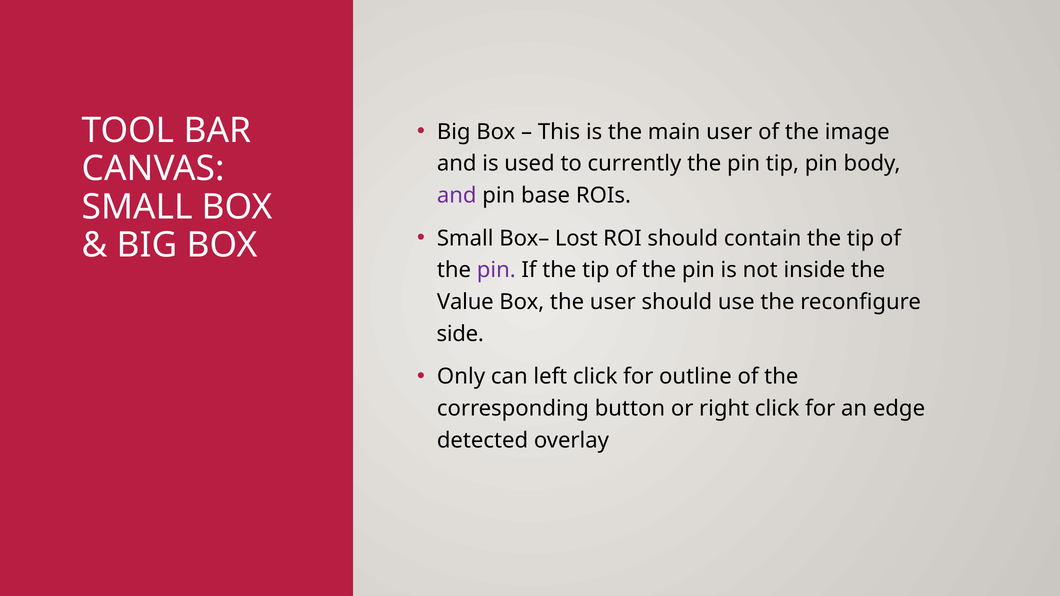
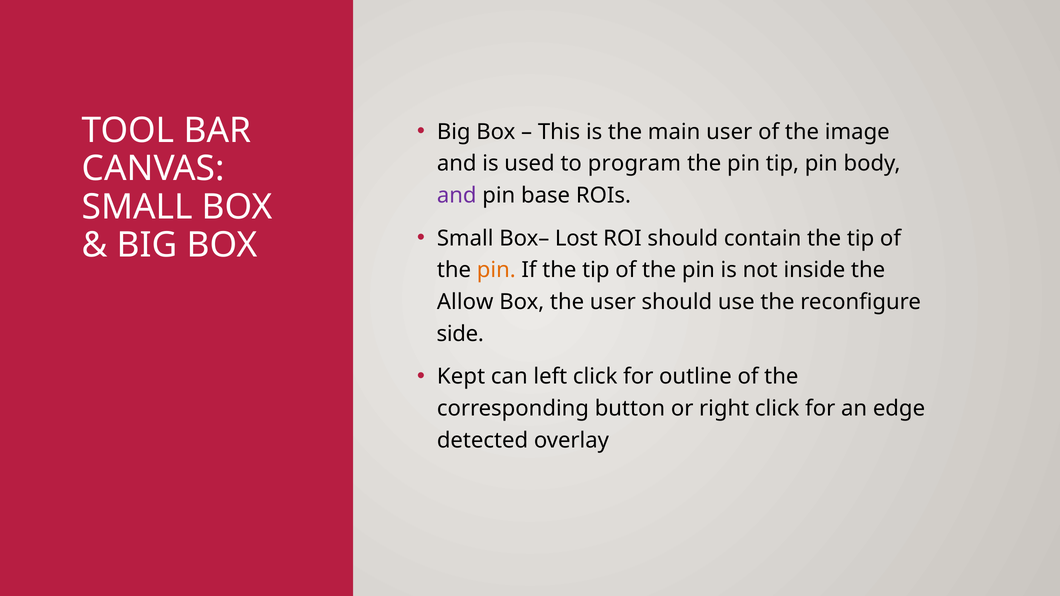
currently: currently -> program
pin at (496, 270) colour: purple -> orange
Value: Value -> Allow
Only: Only -> Kept
